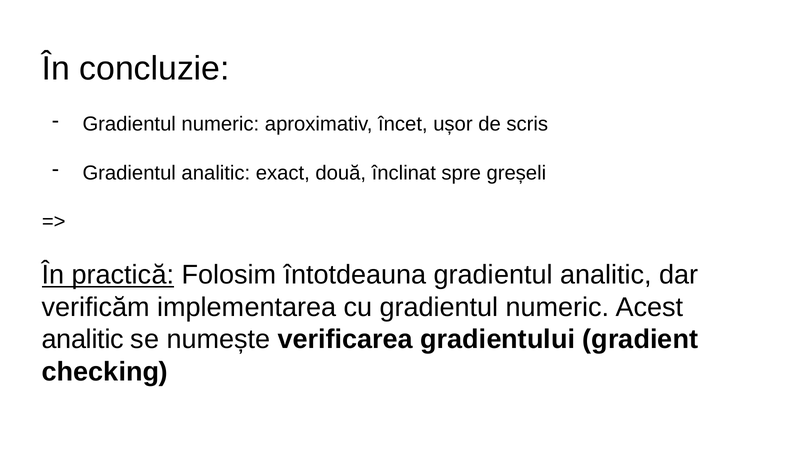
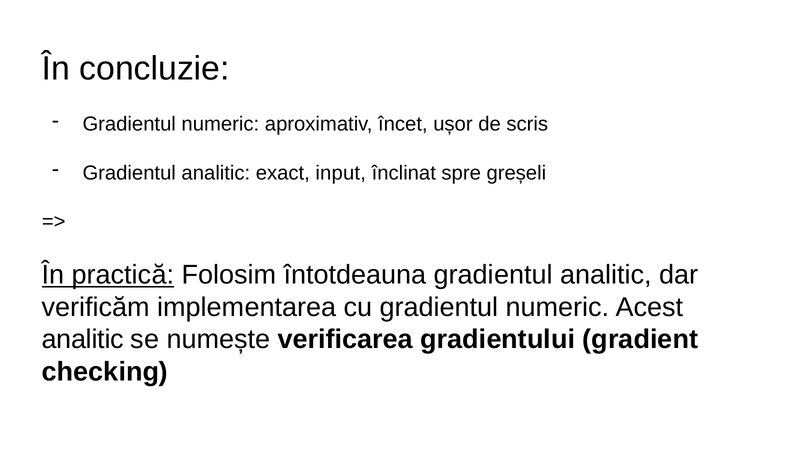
două: două -> input
